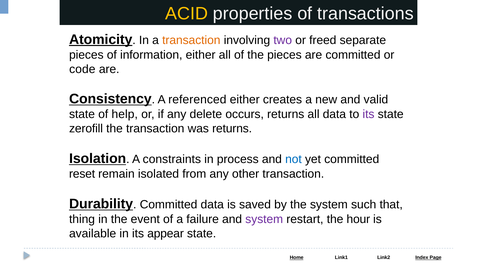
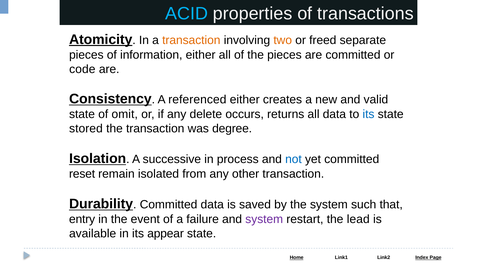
ACID colour: yellow -> light blue
two colour: purple -> orange
help: help -> omit
its at (368, 114) colour: purple -> blue
zerofill: zerofill -> stored
was returns: returns -> degree
constraints: constraints -> successive
thing: thing -> entry
hour: hour -> lead
